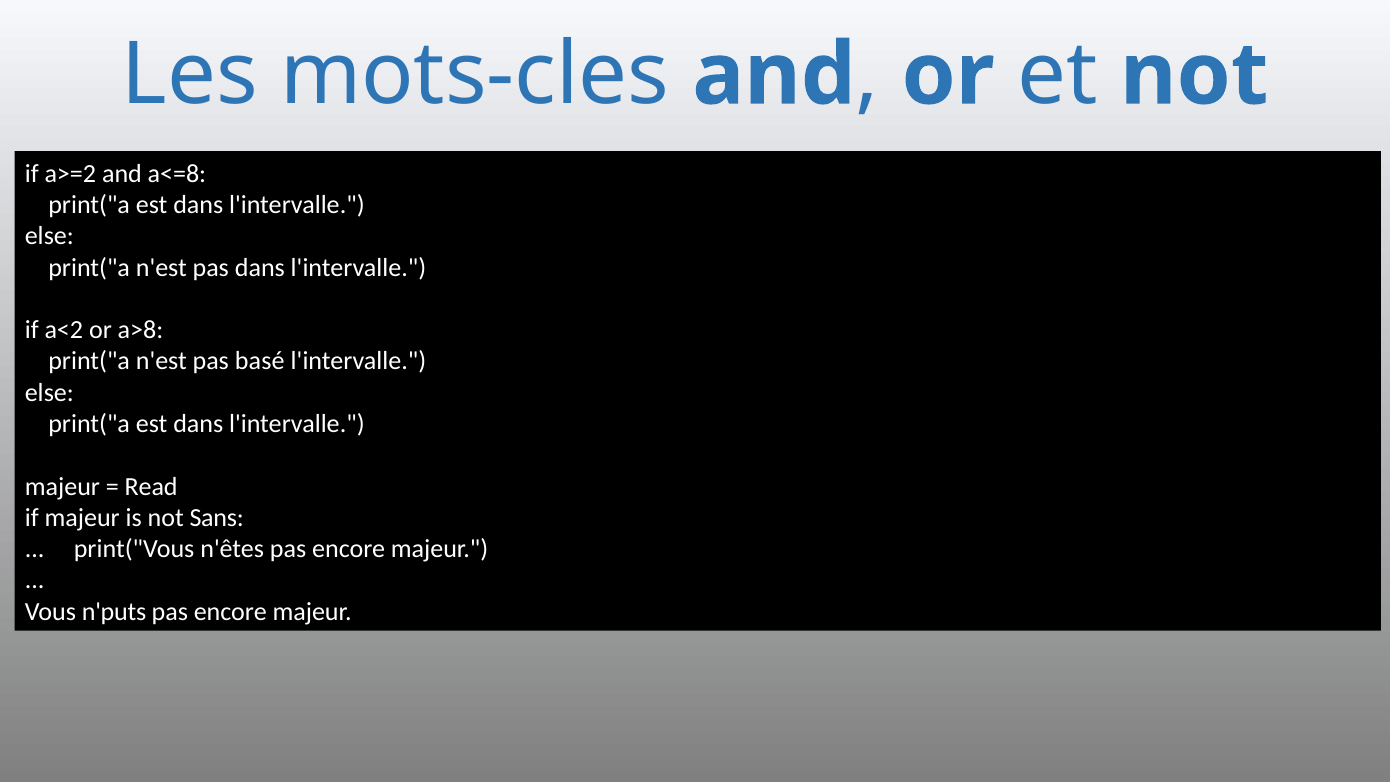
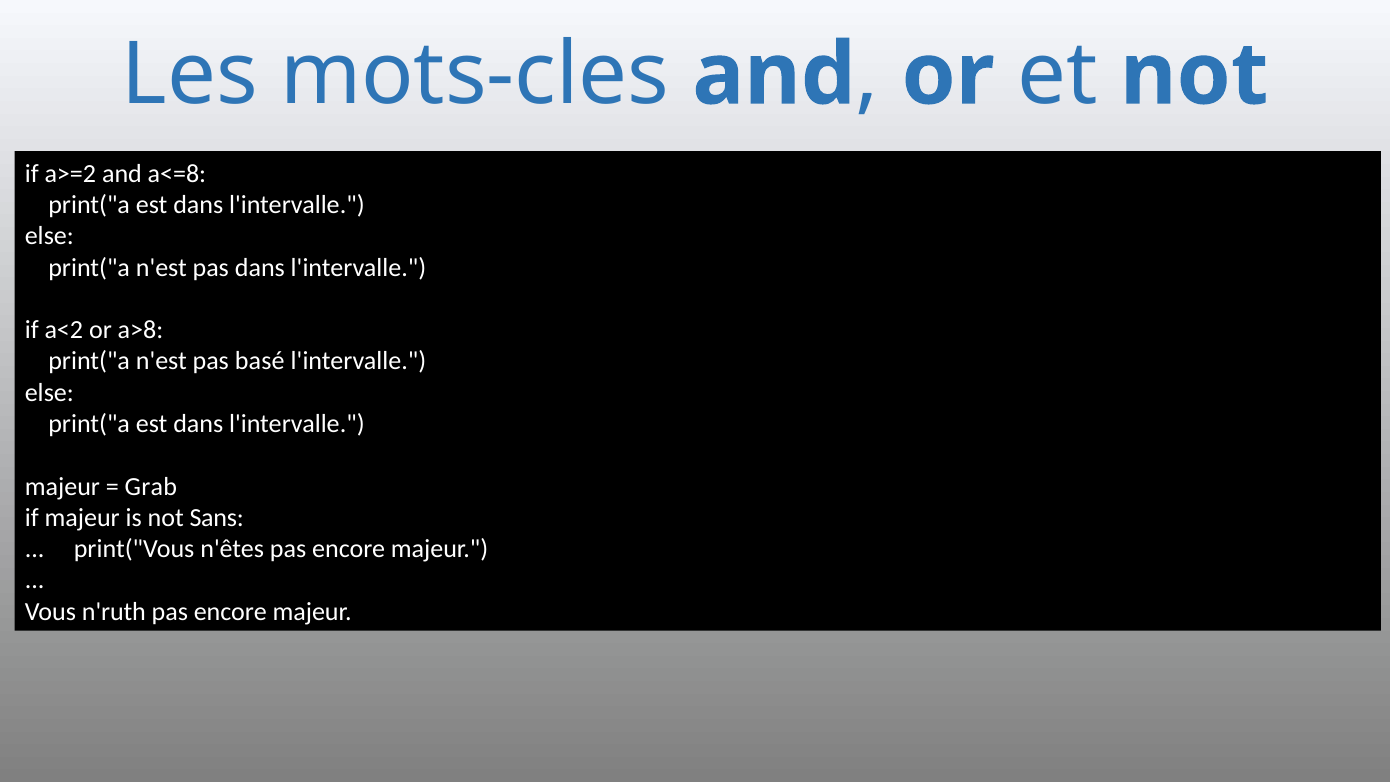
Read: Read -> Grab
n'puts: n'puts -> n'ruth
